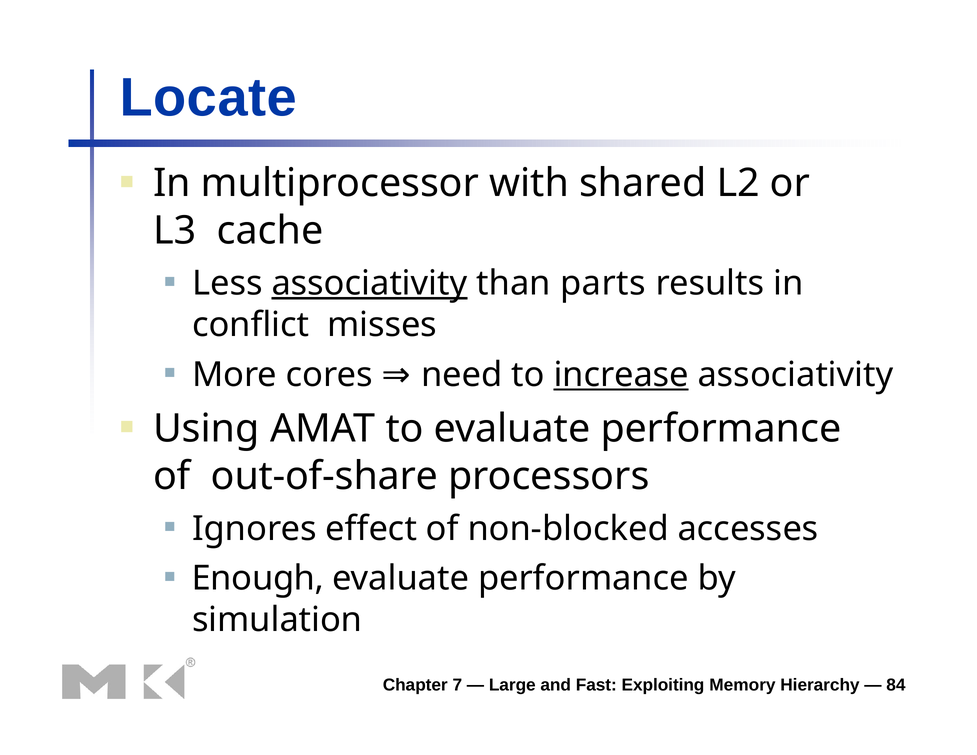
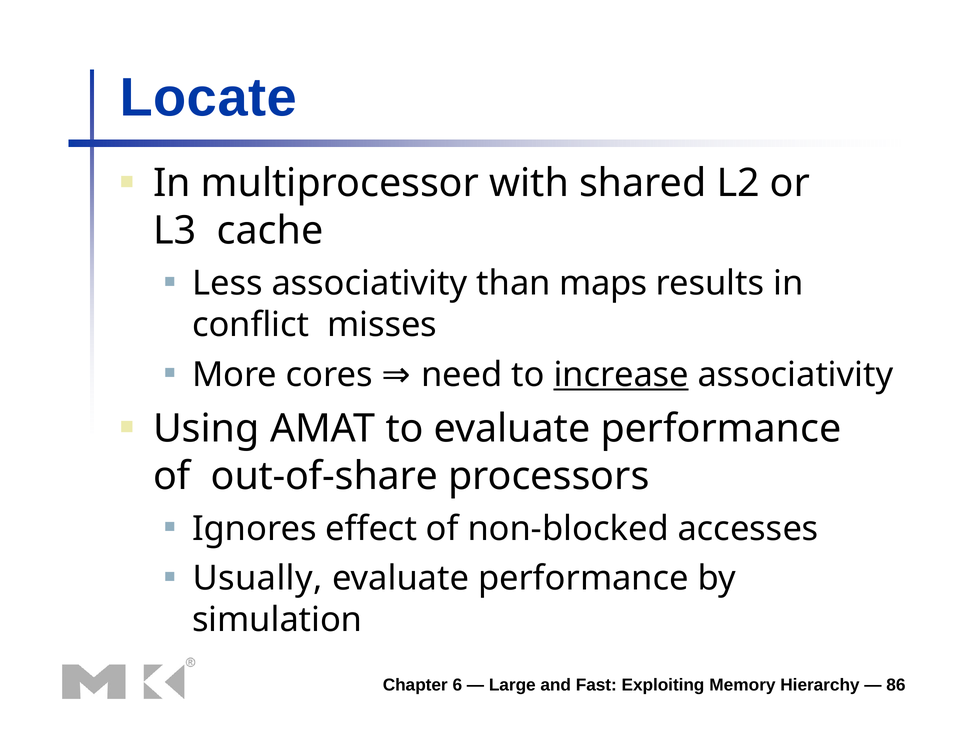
associativity at (369, 283) underline: present -> none
parts: parts -> maps
Enough: Enough -> Usually
7: 7 -> 6
84: 84 -> 86
